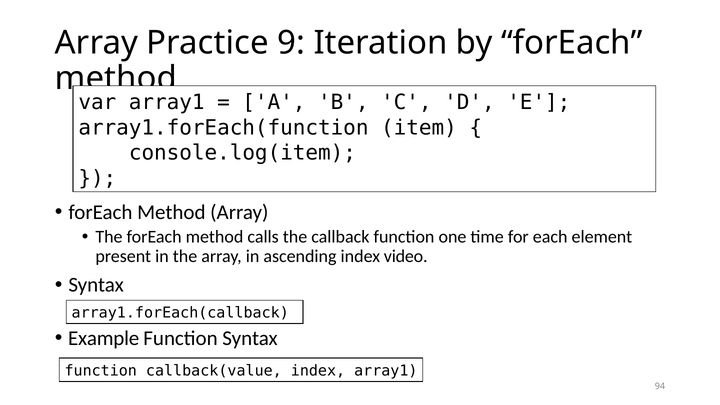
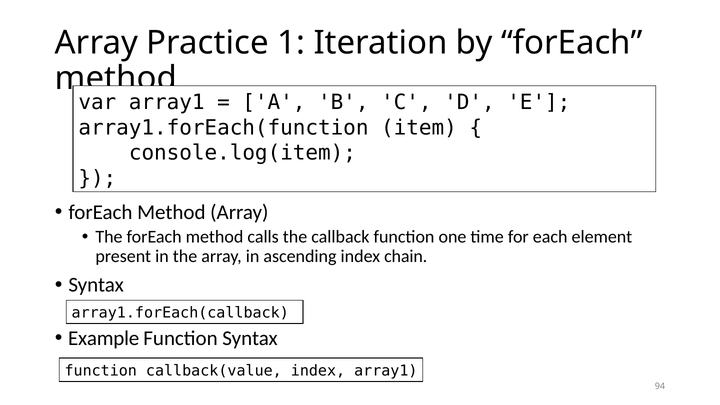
9: 9 -> 1
video: video -> chain
